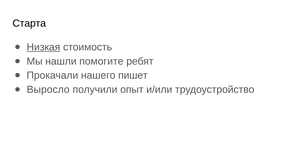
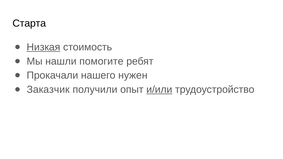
пишет: пишет -> нужен
Выросло: Выросло -> Заказчик
и/или underline: none -> present
